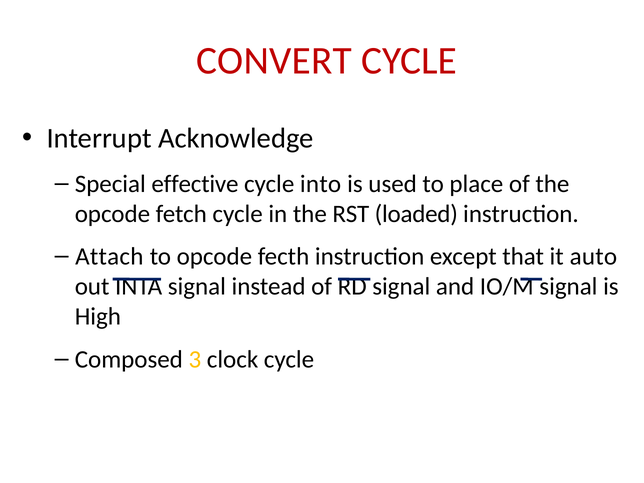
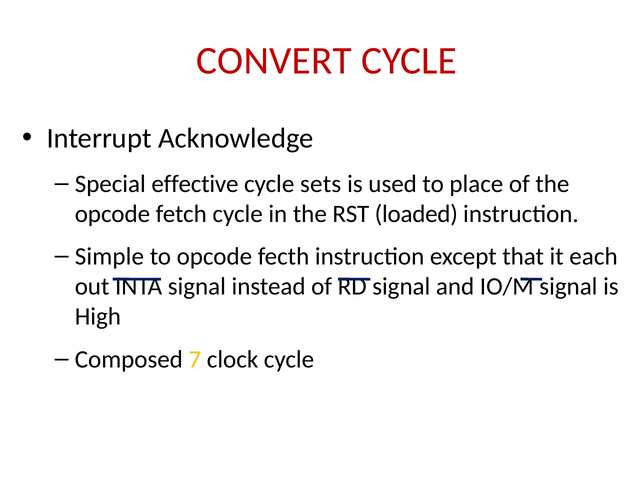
into: into -> sets
Attach: Attach -> Simple
auto: auto -> each
3: 3 -> 7
